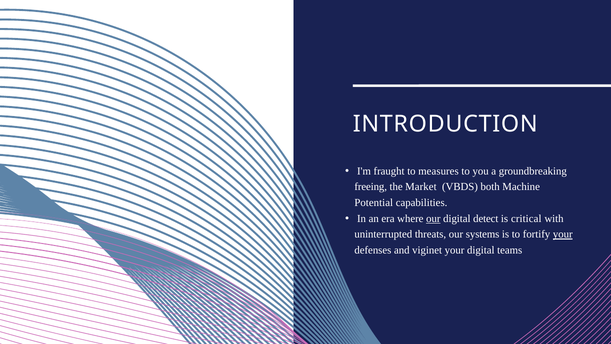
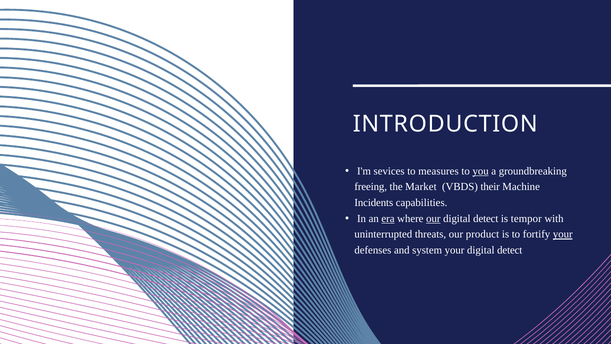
fraught: fraught -> sevices
you underline: none -> present
both: both -> their
Potential: Potential -> Incidents
era underline: none -> present
critical: critical -> tempor
systems: systems -> product
viginet: viginet -> system
your digital teams: teams -> detect
